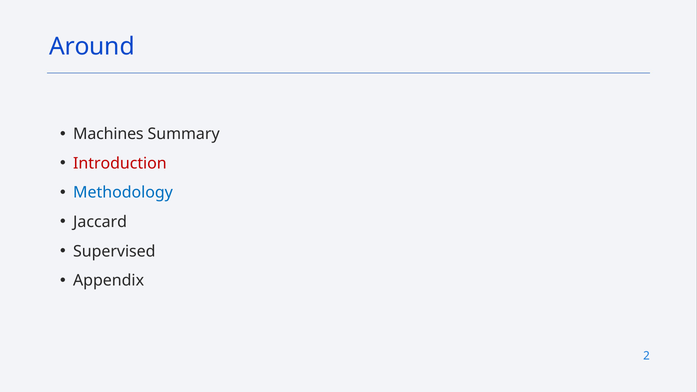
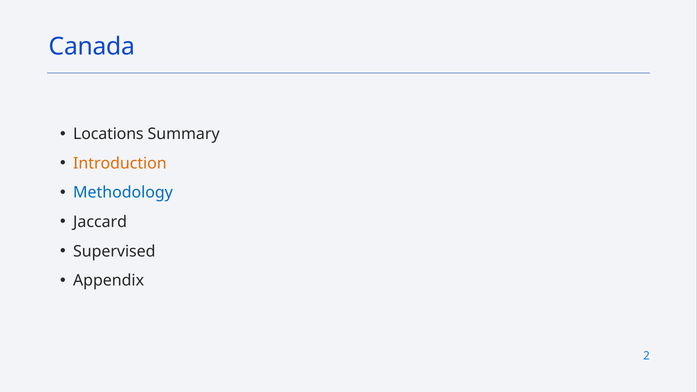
Around: Around -> Canada
Machines: Machines -> Locations
Introduction colour: red -> orange
